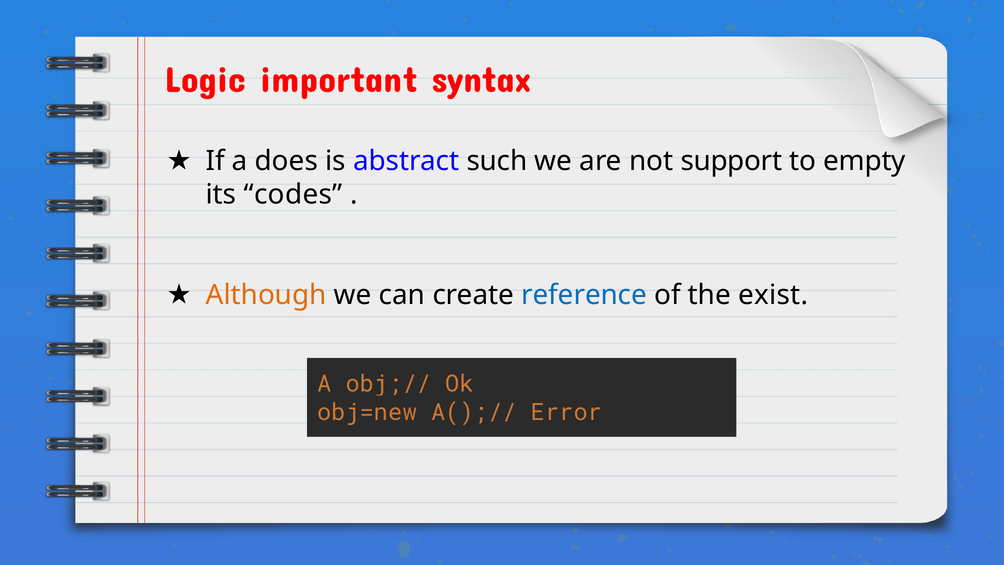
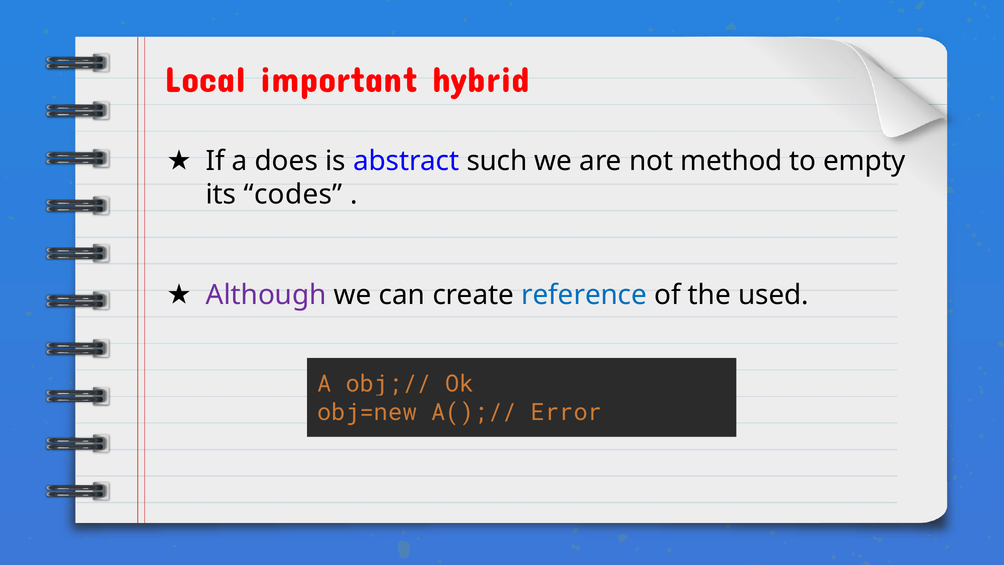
Logic: Logic -> Local
syntax: syntax -> hybrid
support: support -> method
Although colour: orange -> purple
exist: exist -> used
